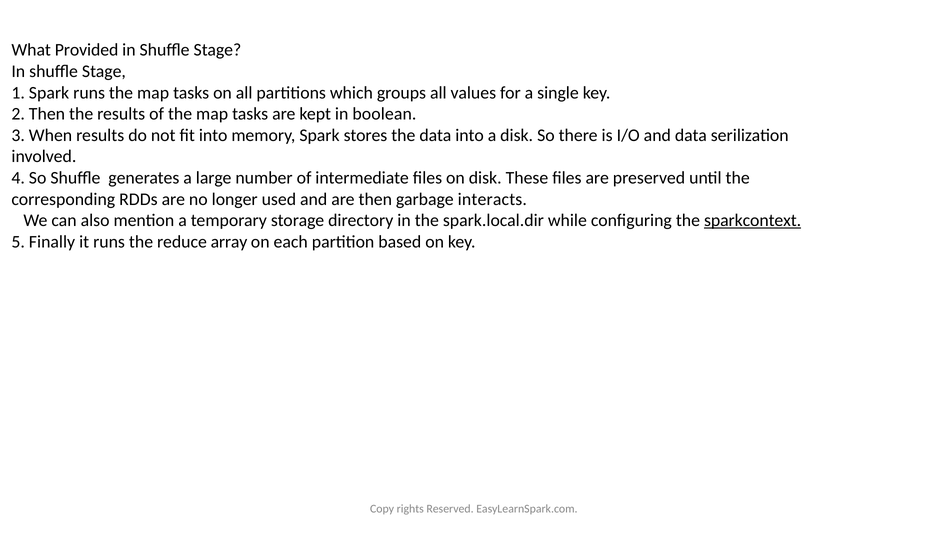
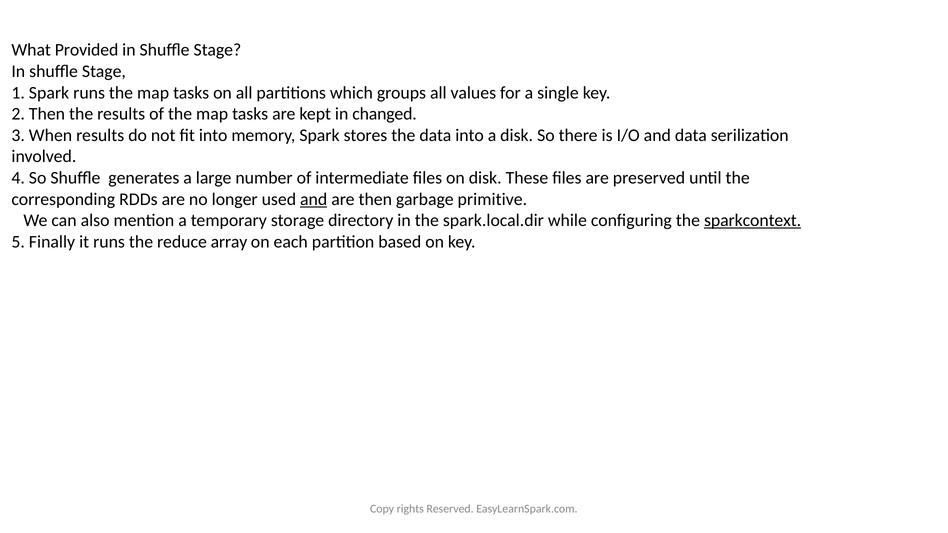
boolean: boolean -> changed
and at (314, 199) underline: none -> present
interacts: interacts -> primitive
